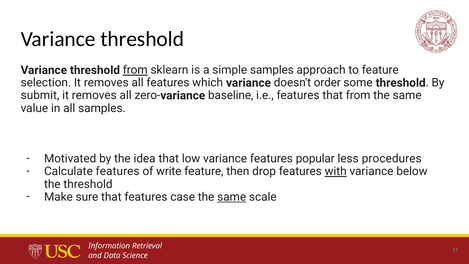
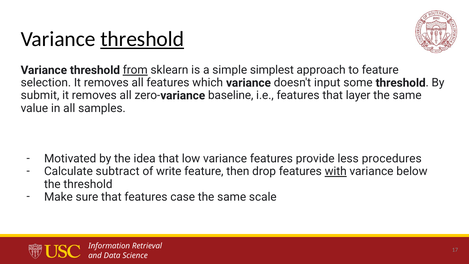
threshold at (142, 39) underline: none -> present
simple samples: samples -> simplest
order: order -> input
that from: from -> layer
popular: popular -> provide
Calculate features: features -> subtract
same at (232, 197) underline: present -> none
